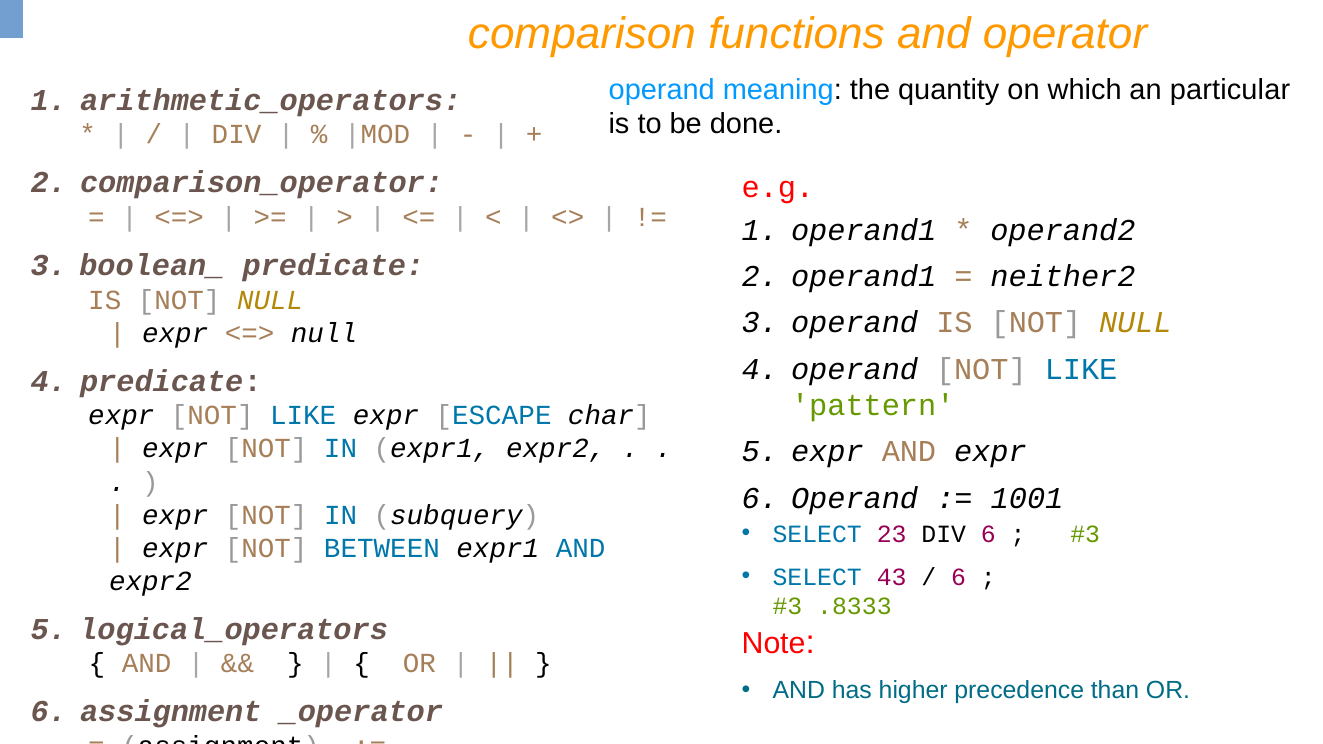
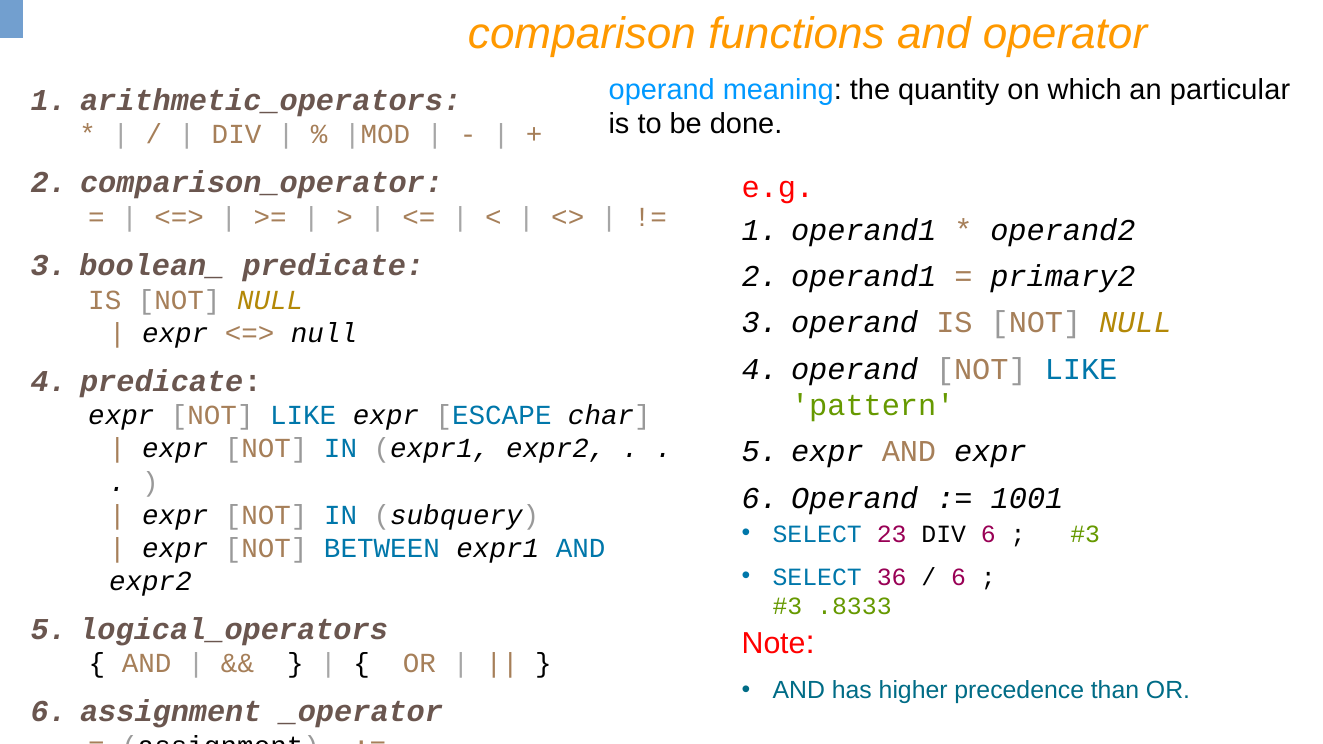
neither2: neither2 -> primary2
43: 43 -> 36
